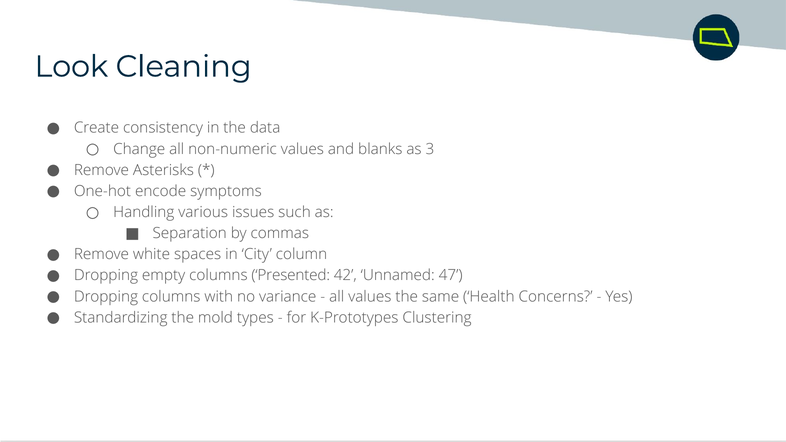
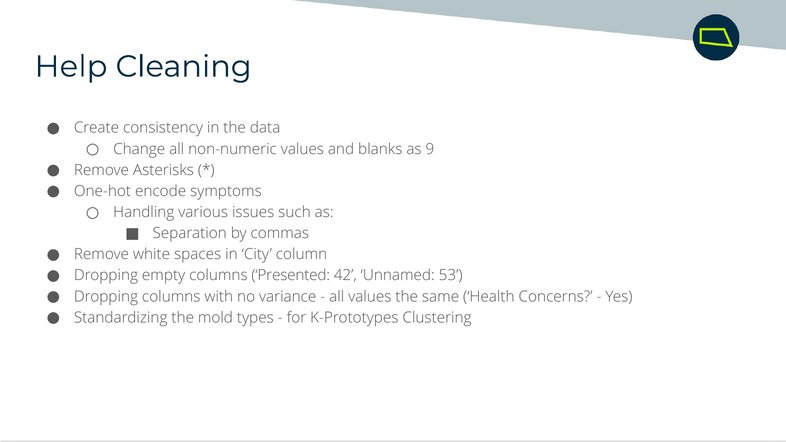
Look: Look -> Help
3: 3 -> 9
47: 47 -> 53
